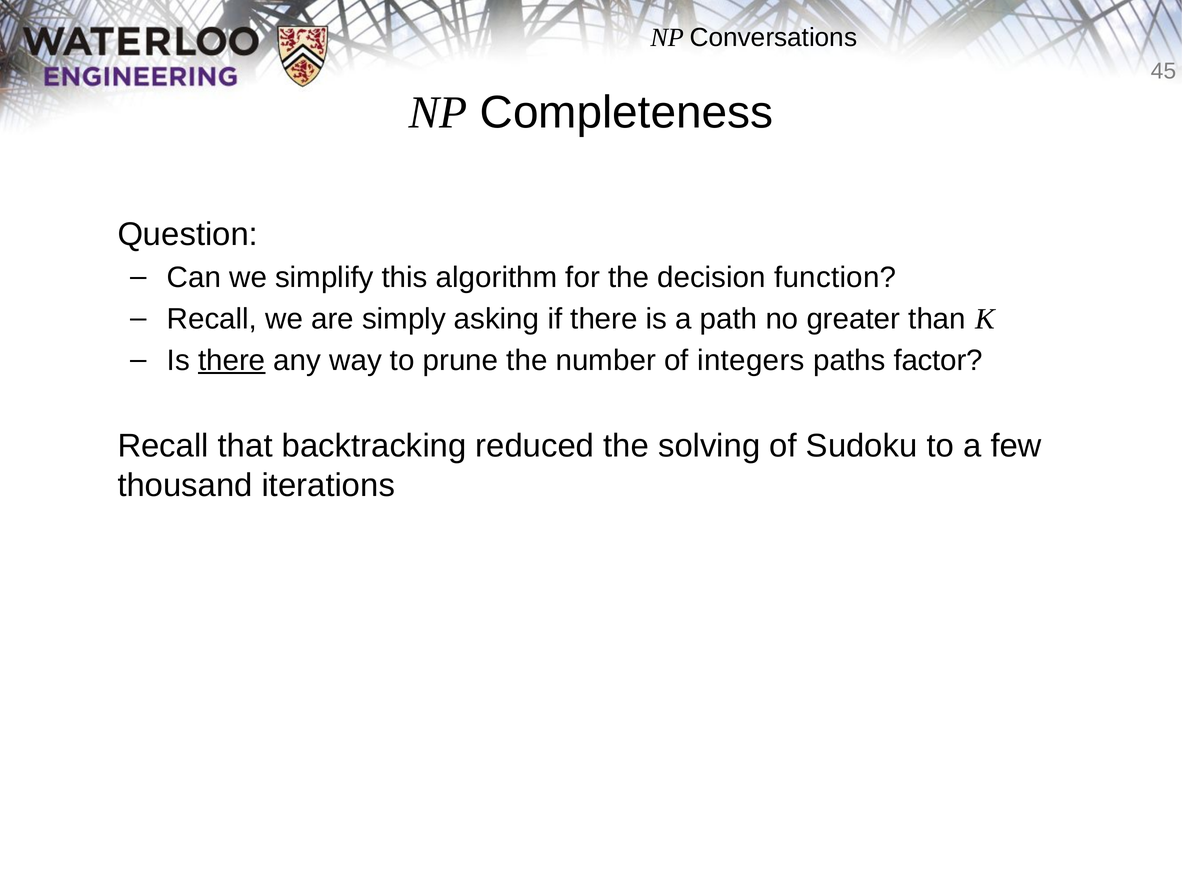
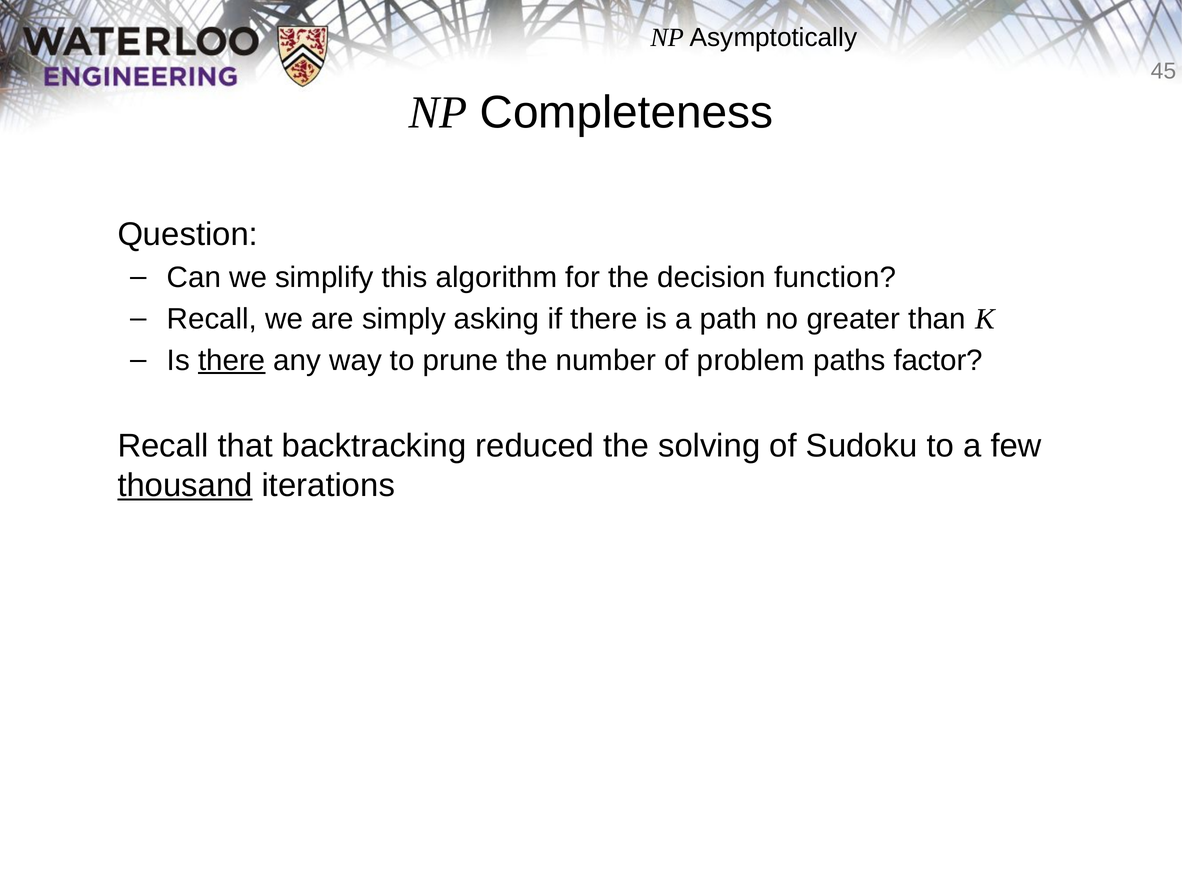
Conversations: Conversations -> Asymptotically
integers: integers -> problem
thousand underline: none -> present
